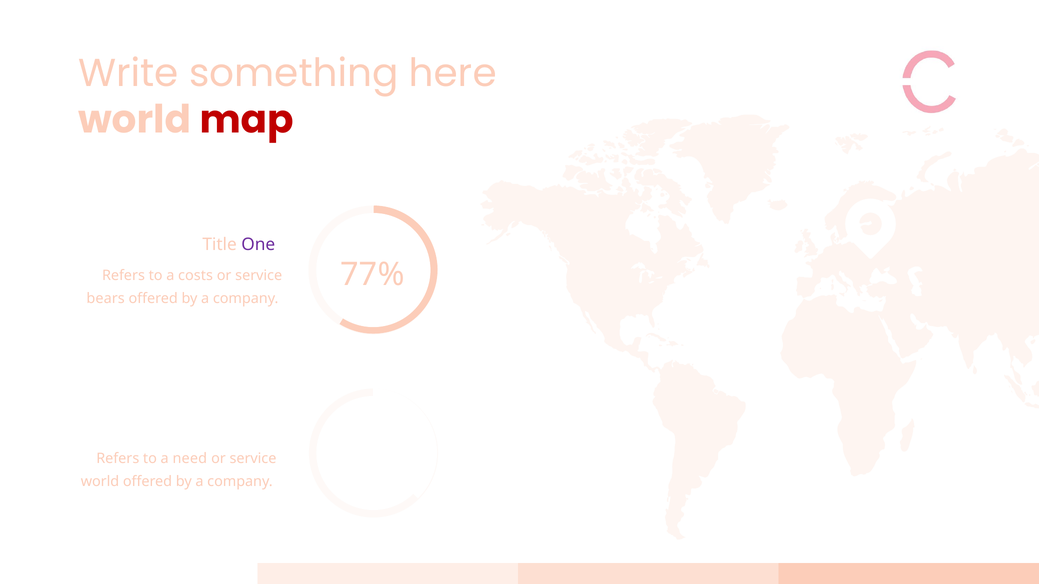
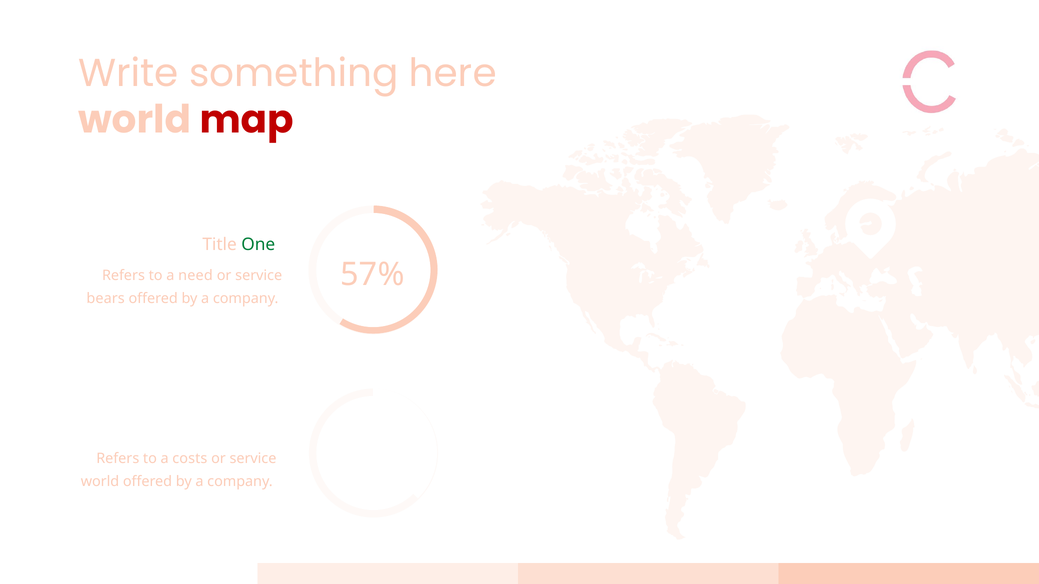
One colour: purple -> green
77%: 77% -> 57%
costs: costs -> need
need: need -> costs
